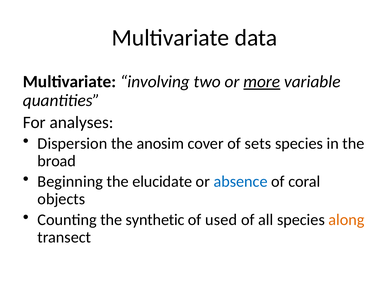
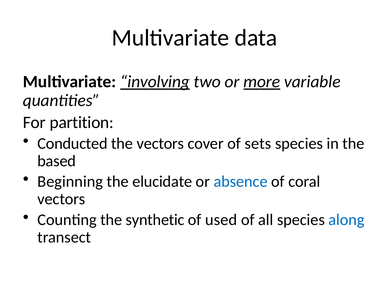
involving underline: none -> present
analyses: analyses -> partition
Dispersion: Dispersion -> Conducted
the anosim: anosim -> vectors
broad: broad -> based
objects at (61, 199): objects -> vectors
along colour: orange -> blue
